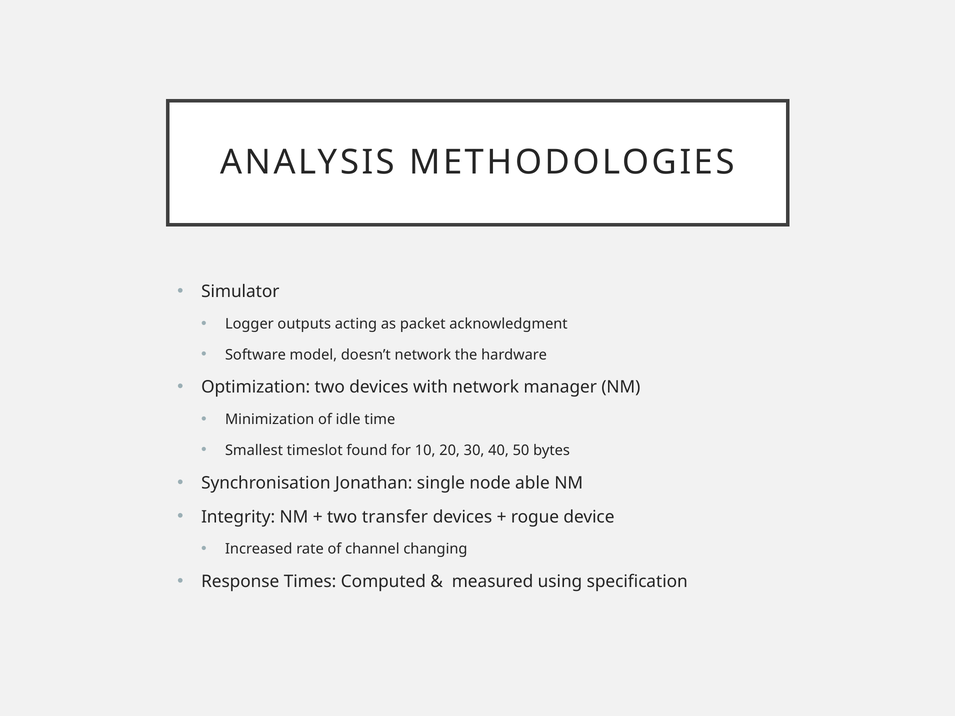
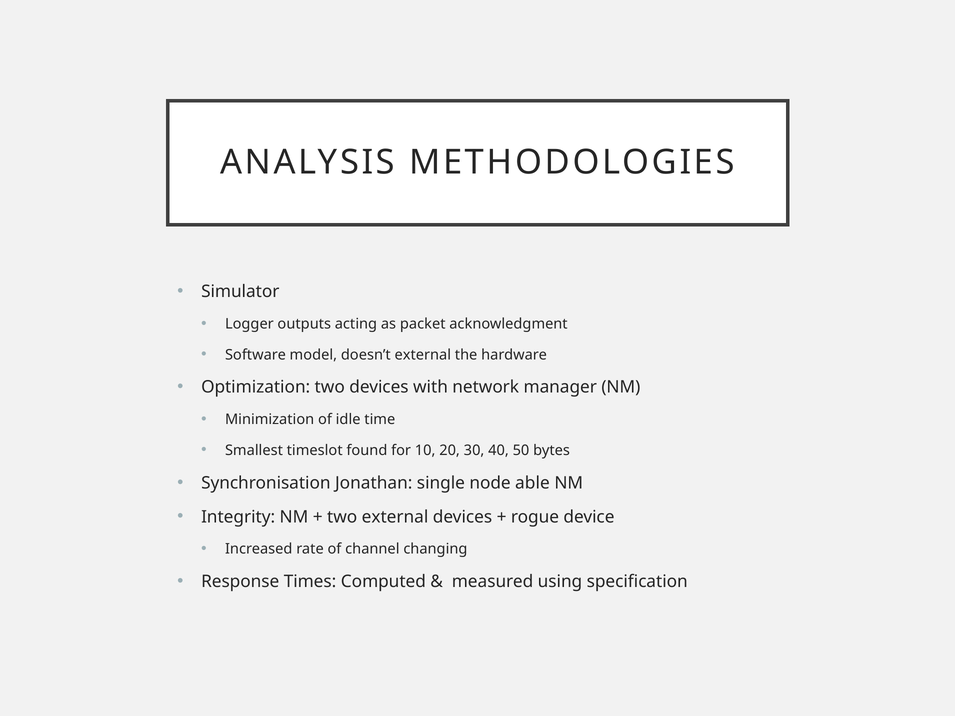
doesn’t network: network -> external
two transfer: transfer -> external
